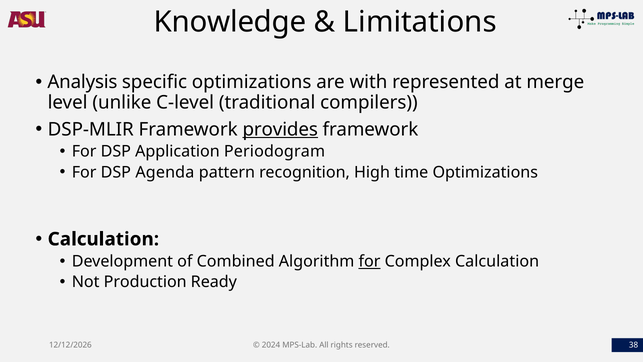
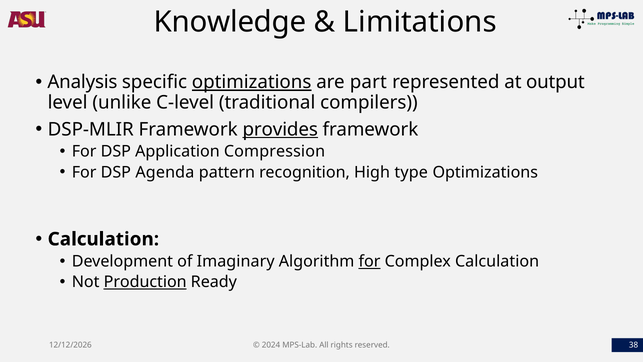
optimizations at (252, 82) underline: none -> present
with: with -> part
merge: merge -> output
Periodogram: Periodogram -> Compression
time: time -> type
Combined: Combined -> Imaginary
Production underline: none -> present
